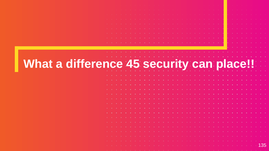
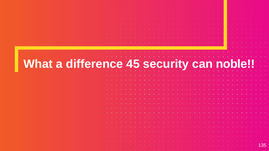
place: place -> noble
